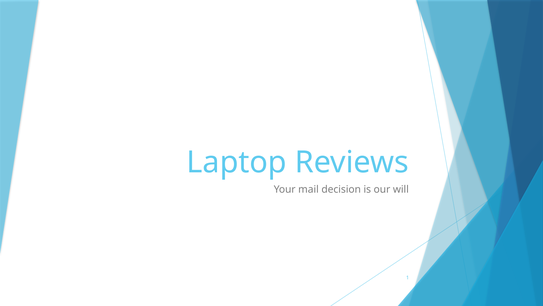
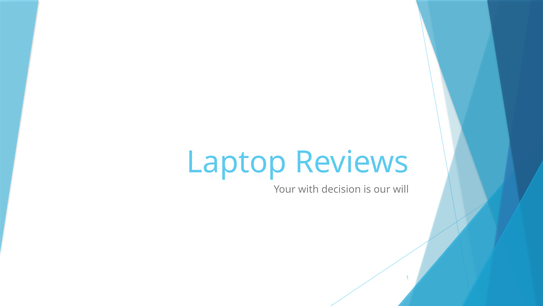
mail: mail -> with
